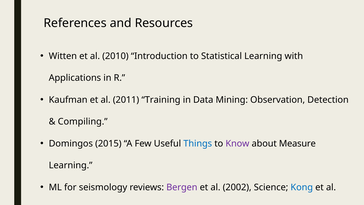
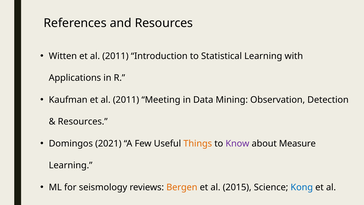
Witten et al 2010: 2010 -> 2011
Training: Training -> Meeting
Compiling at (83, 122): Compiling -> Resources
2015: 2015 -> 2021
Things colour: blue -> orange
Bergen colour: purple -> orange
2002: 2002 -> 2015
